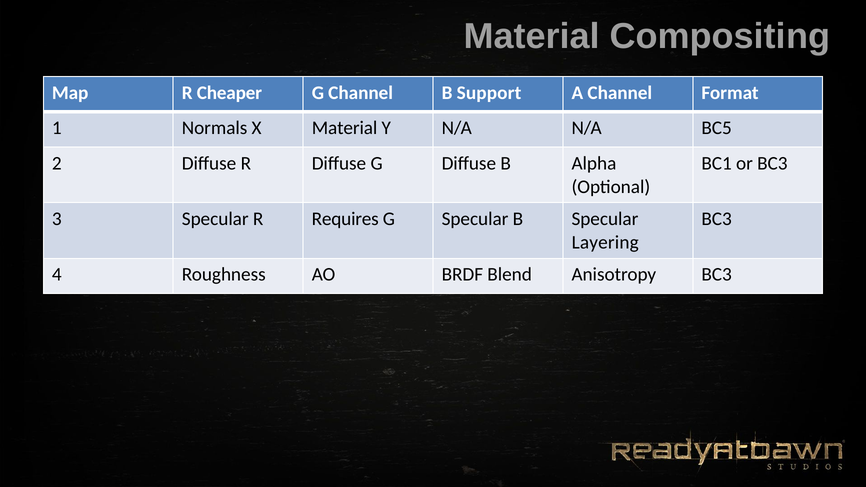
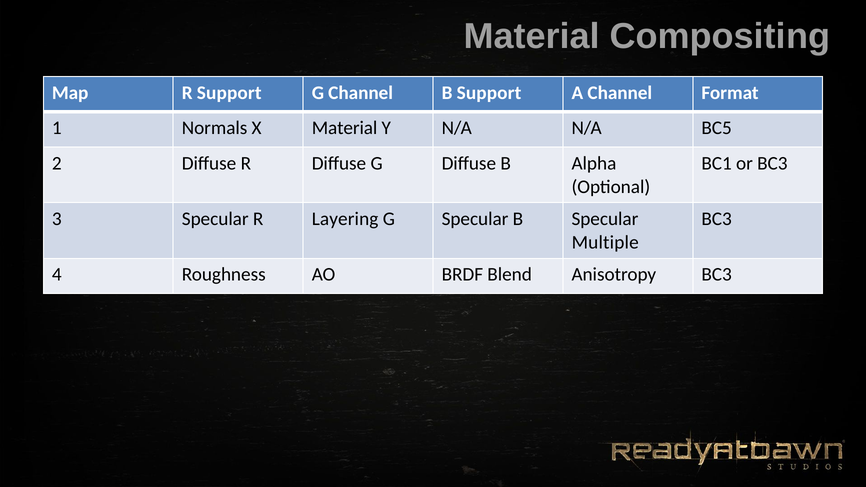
R Cheaper: Cheaper -> Support
Requires: Requires -> Layering
Layering: Layering -> Multiple
